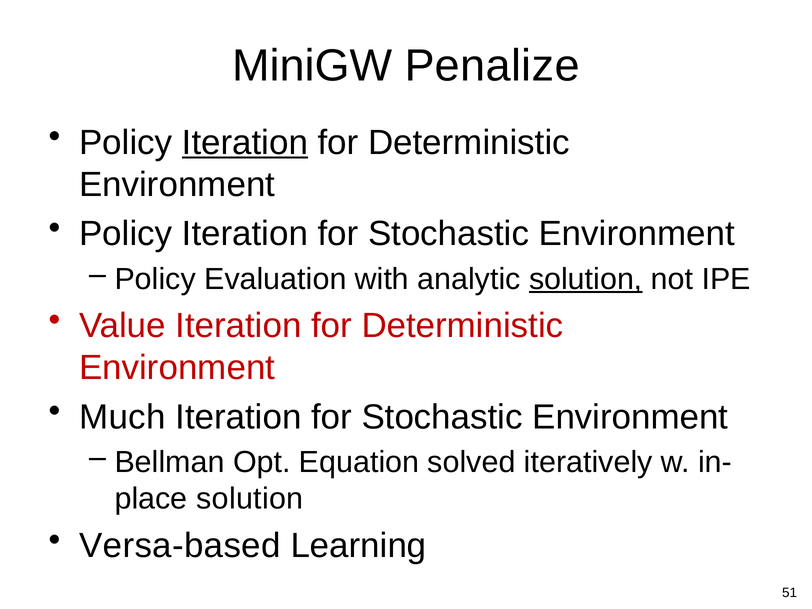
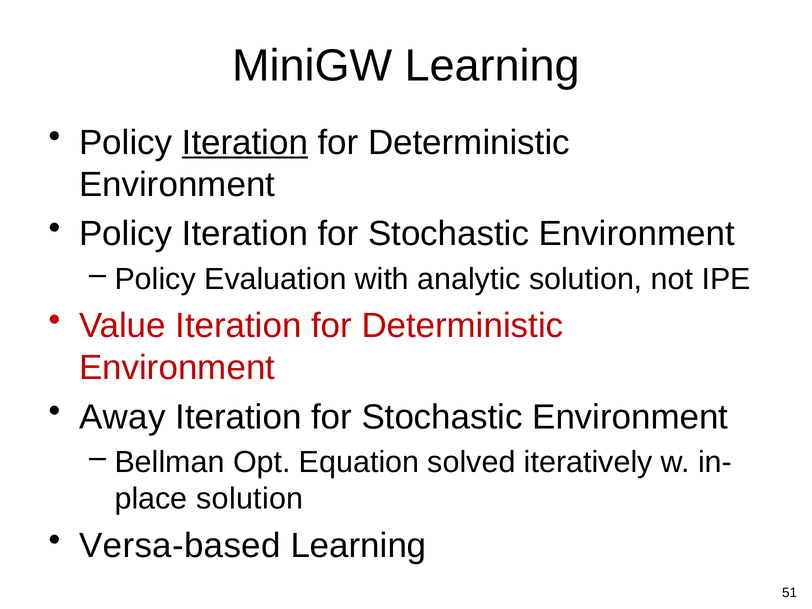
MiniGW Penalize: Penalize -> Learning
solution at (586, 279) underline: present -> none
Much: Much -> Away
